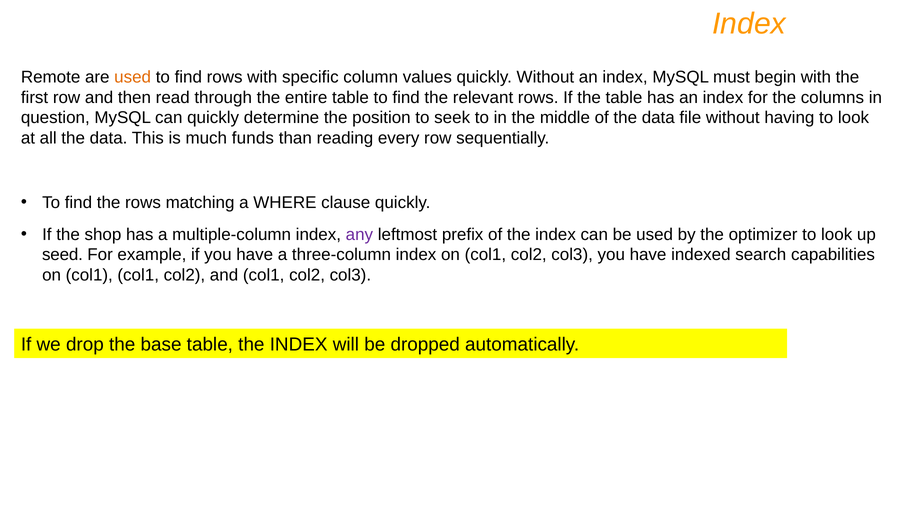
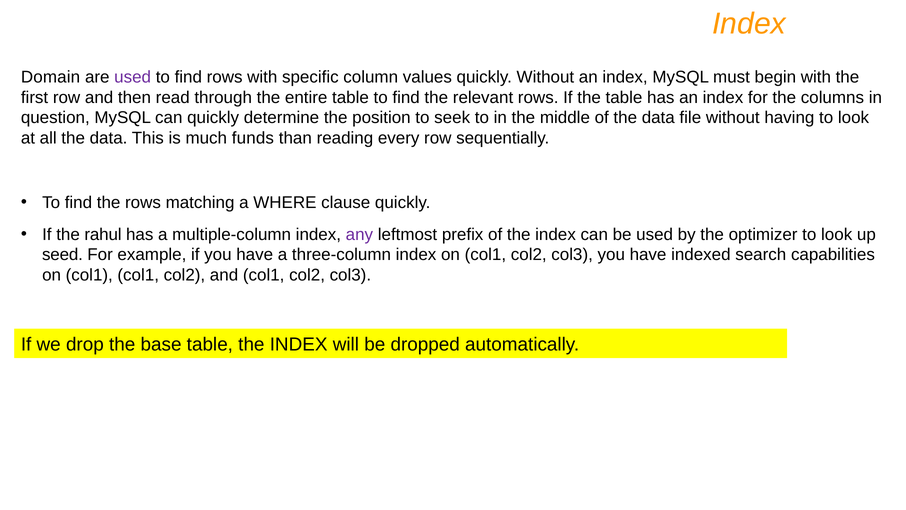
Remote: Remote -> Domain
used at (133, 77) colour: orange -> purple
shop: shop -> rahul
